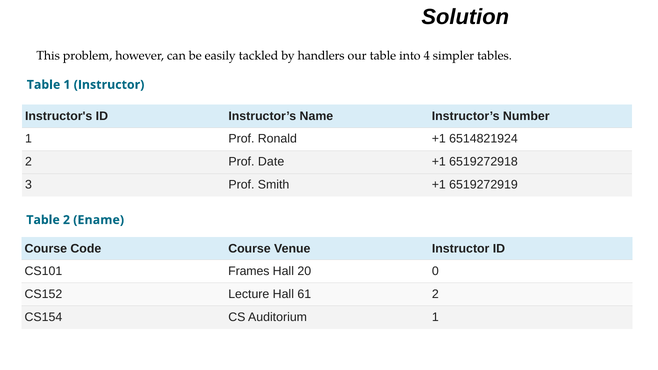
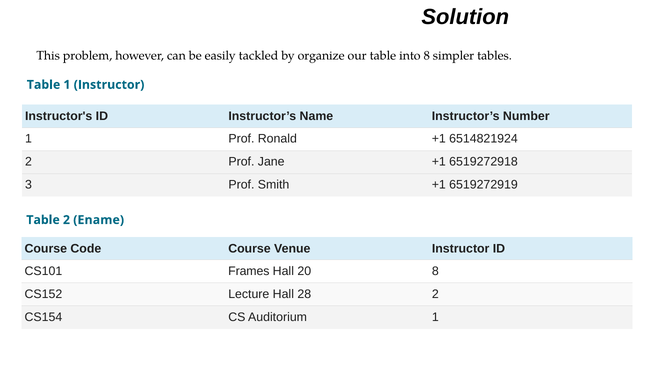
handlers: handlers -> organize
into 4: 4 -> 8
Date: Date -> Jane
20 0: 0 -> 8
61: 61 -> 28
